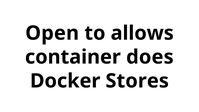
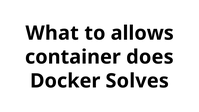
Open: Open -> What
Stores: Stores -> Solves
